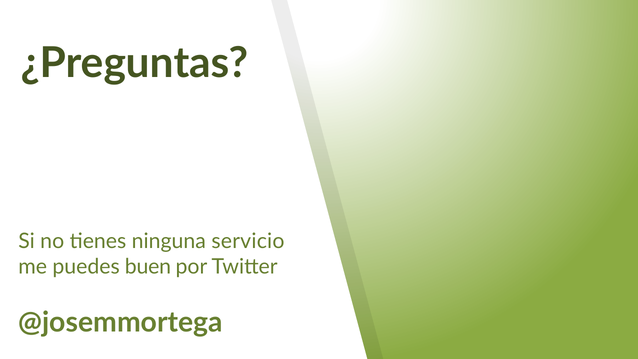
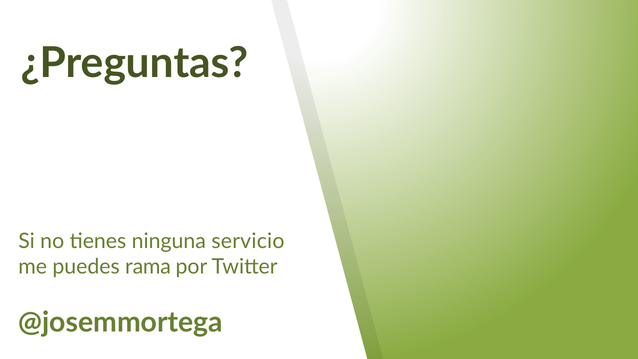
buen: buen -> rama
